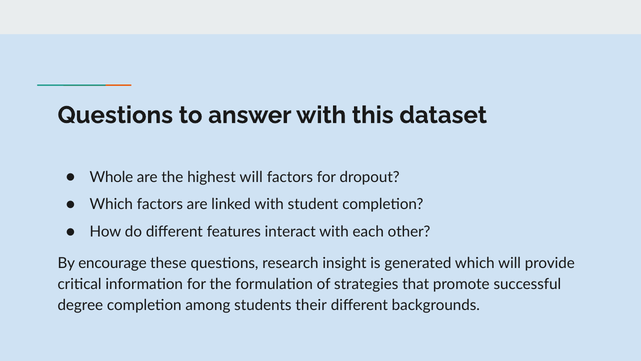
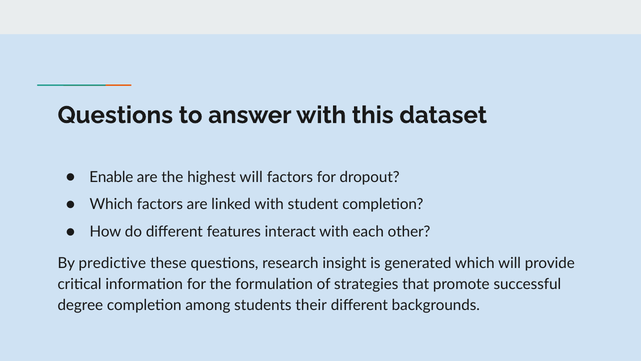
Whole: Whole -> Enable
encourage: encourage -> predictive
